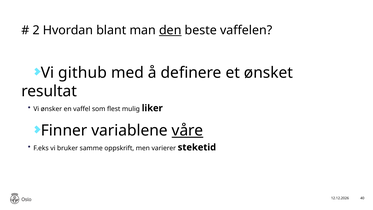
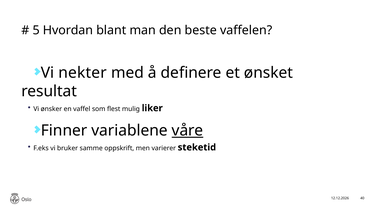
2: 2 -> 5
den underline: present -> none
github: github -> nekter
